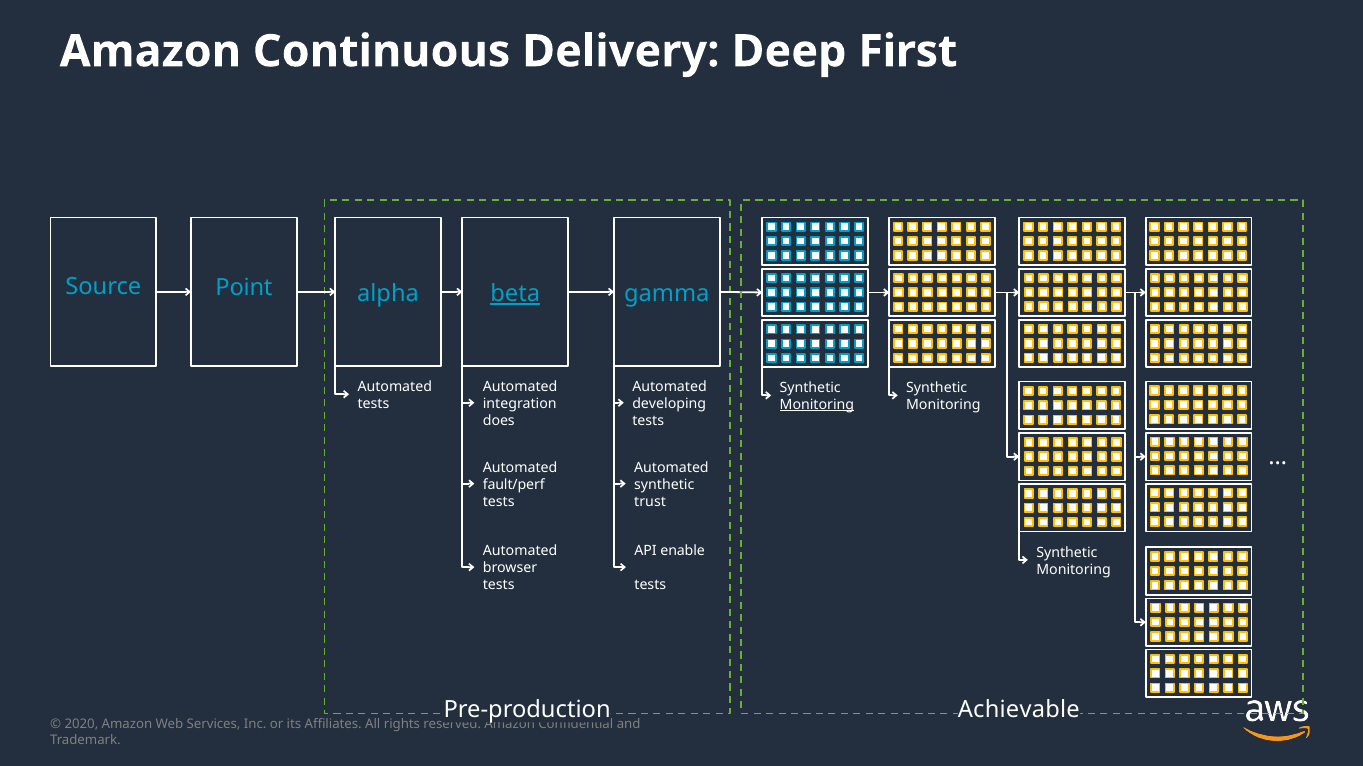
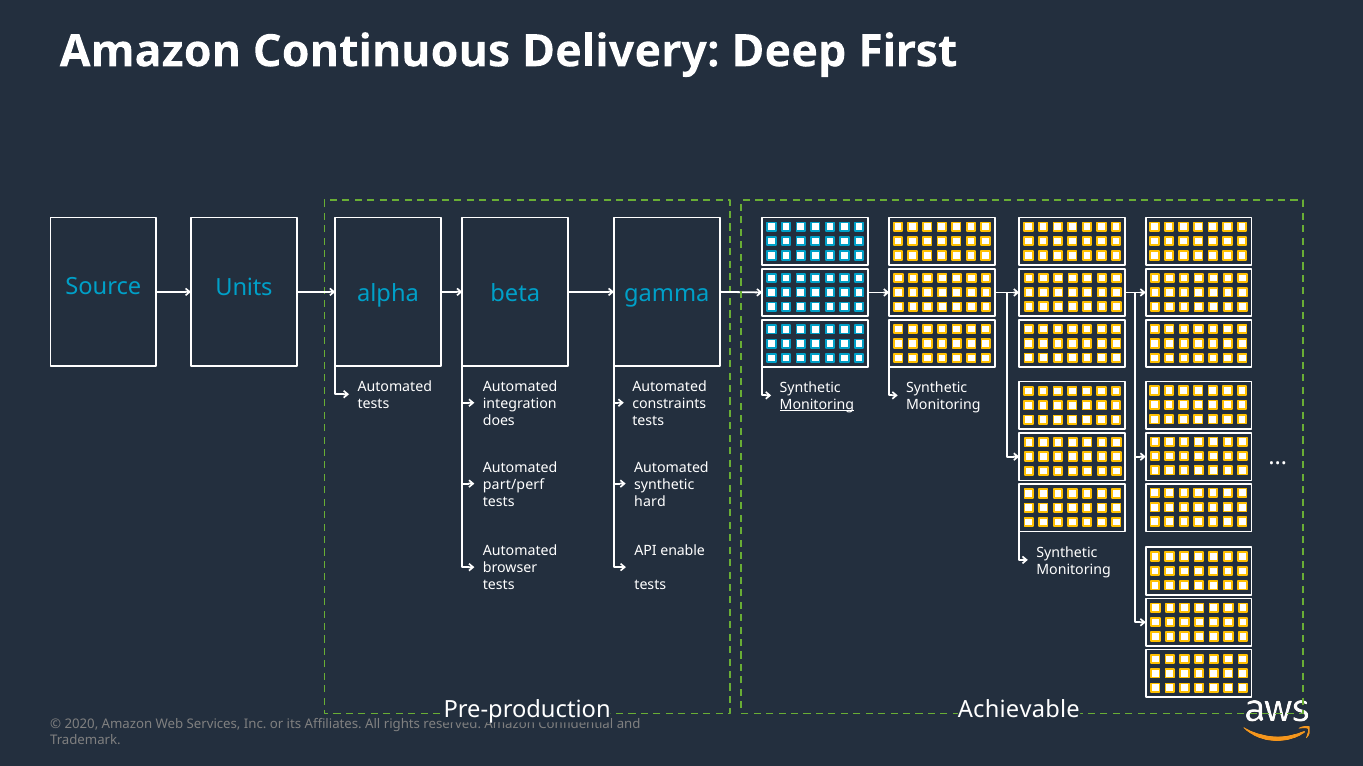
Point: Point -> Units
beta underline: present -> none
developing: developing -> constraints
fault/perf: fault/perf -> part/perf
trust: trust -> hard
